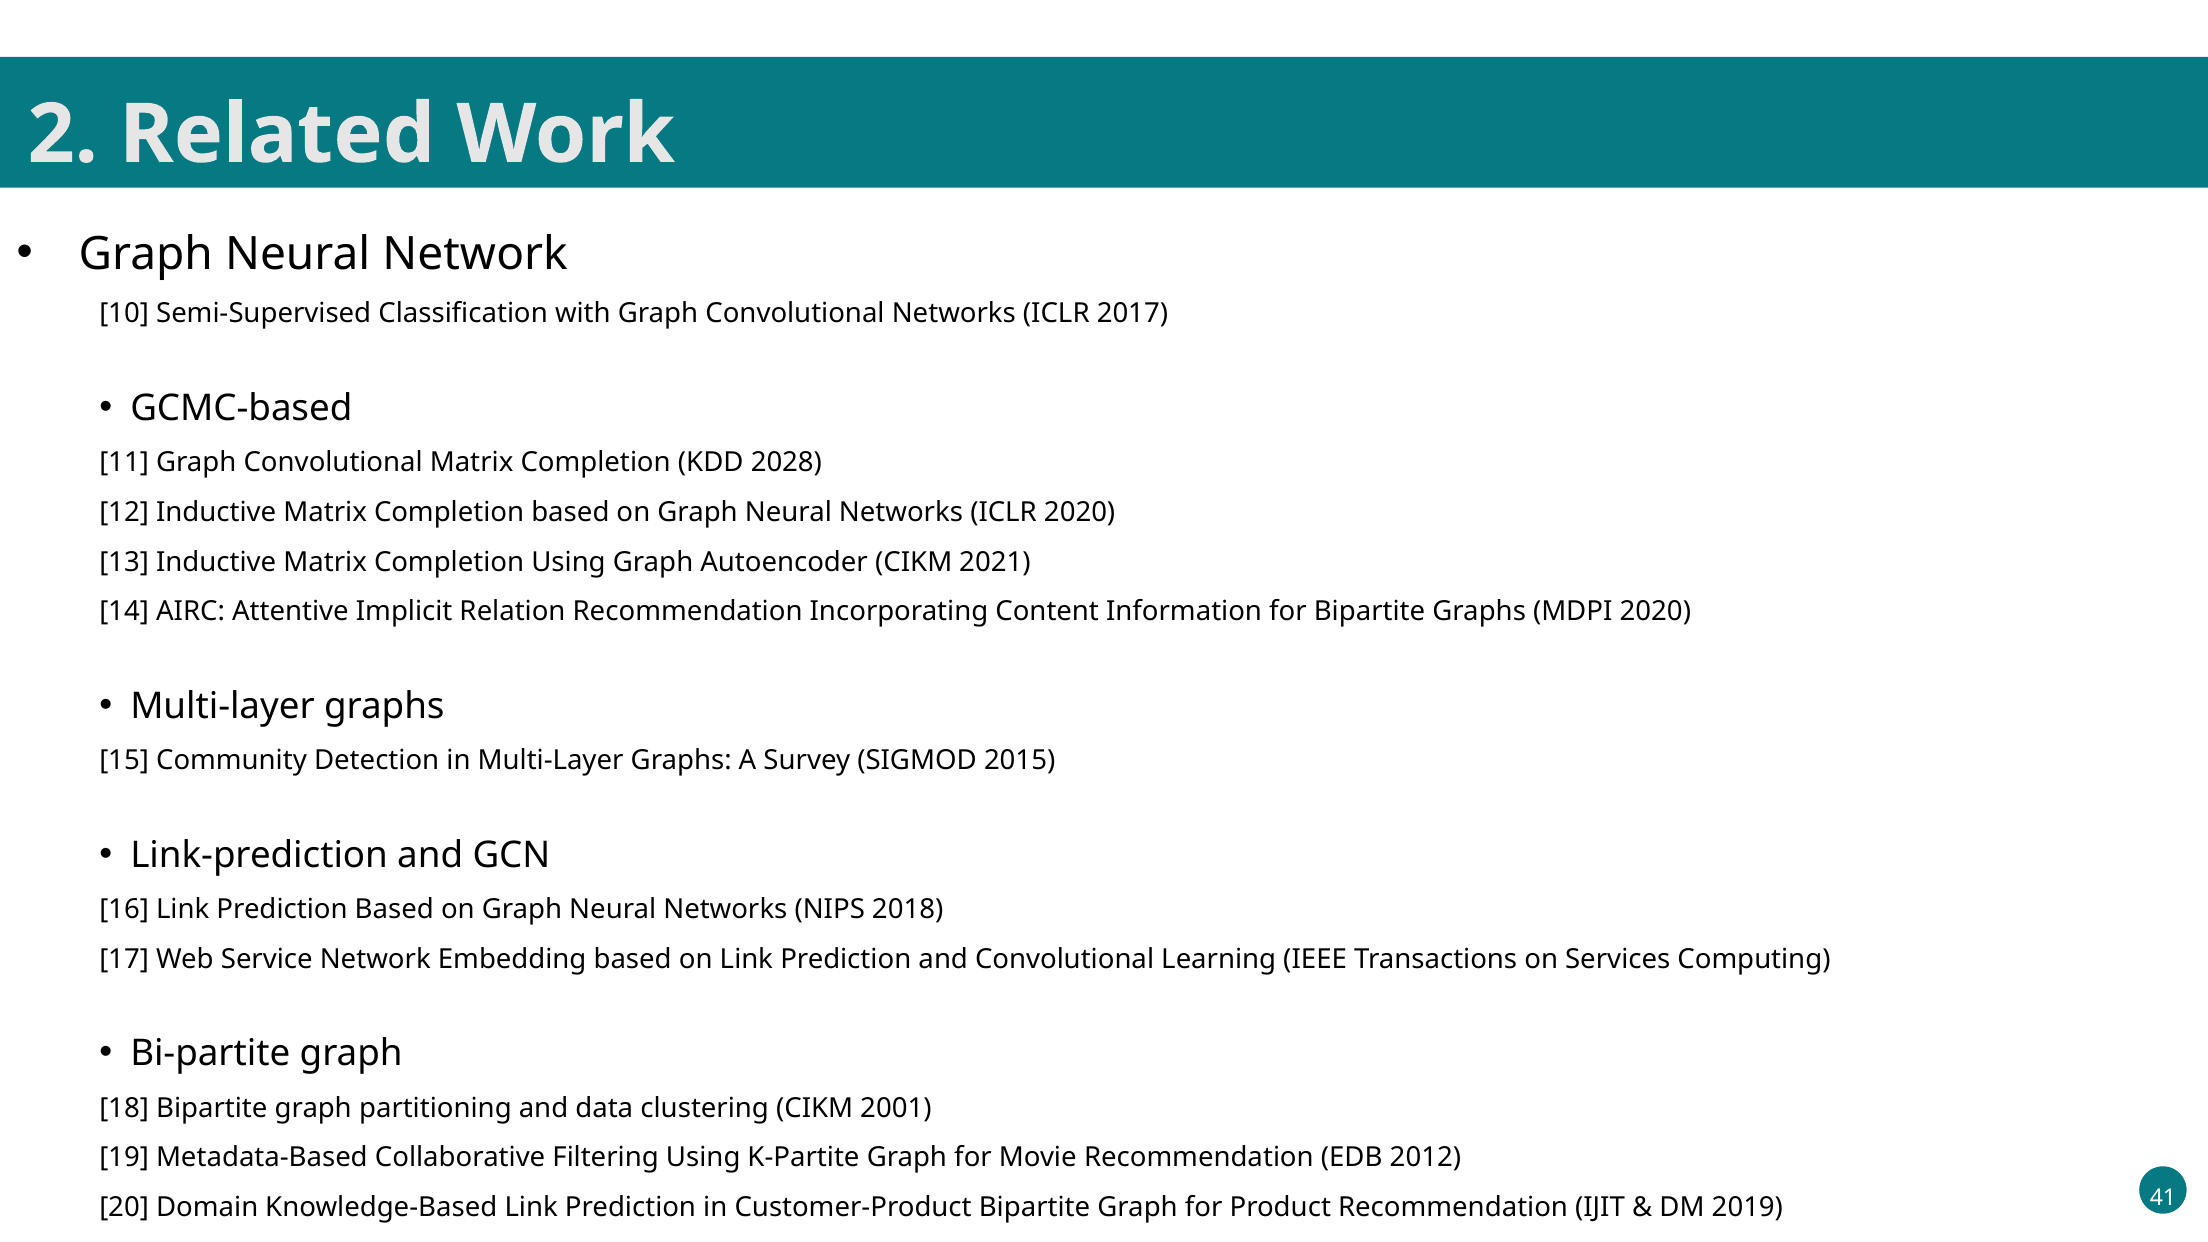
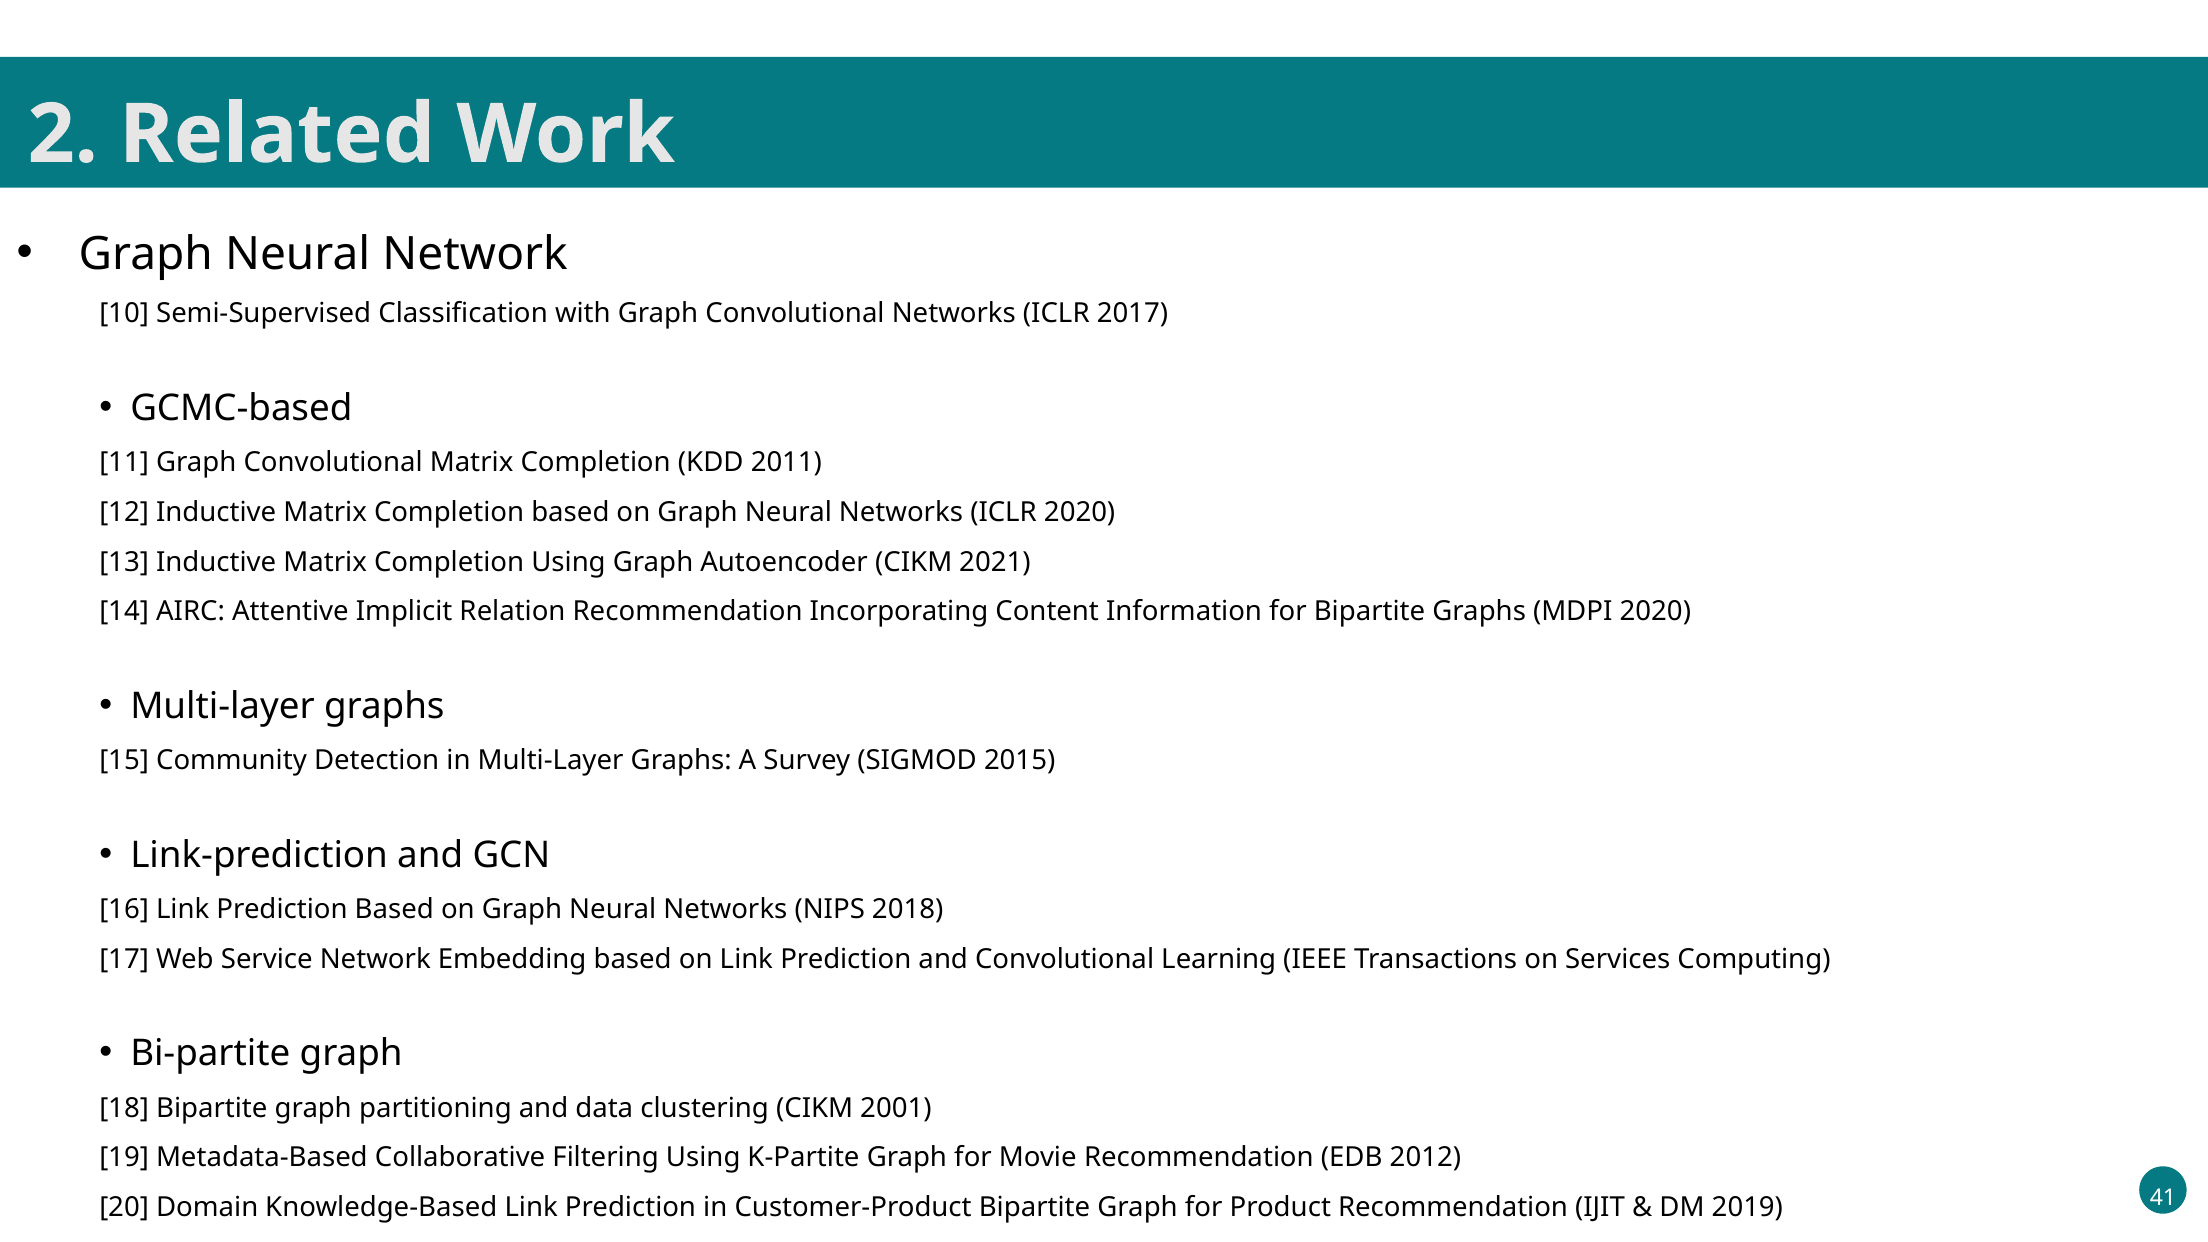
2028: 2028 -> 2011
